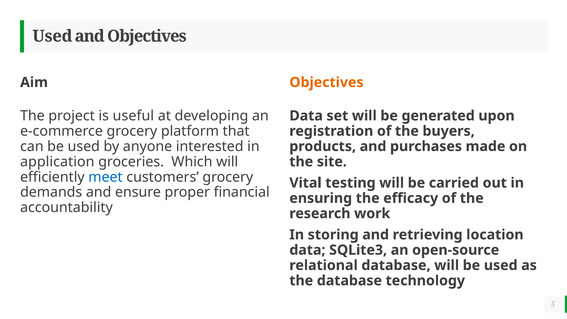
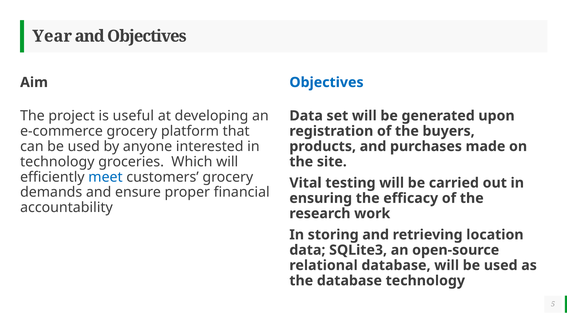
Used at (52, 36): Used -> Year
Objectives at (326, 82) colour: orange -> blue
application at (57, 162): application -> technology
